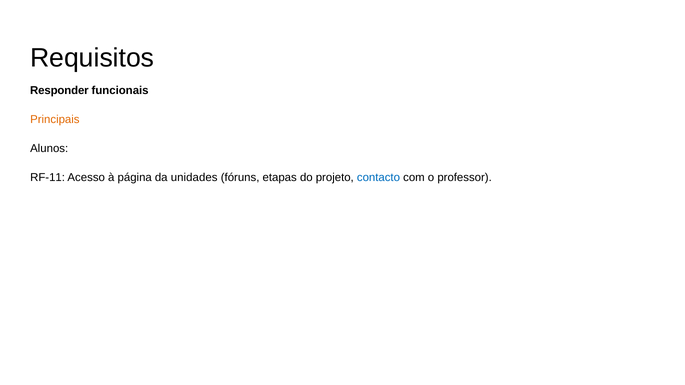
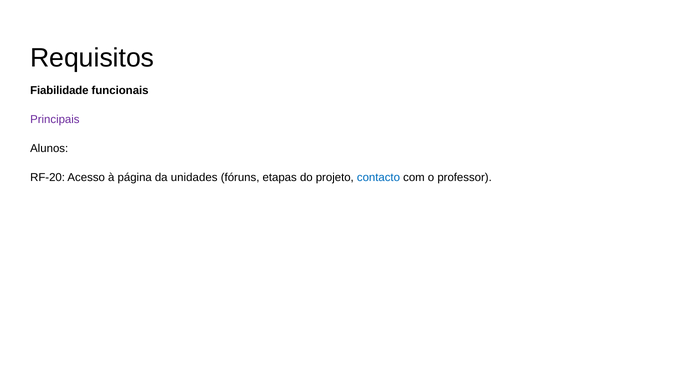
Responder: Responder -> Fiabilidade
Principais colour: orange -> purple
RF-11: RF-11 -> RF-20
